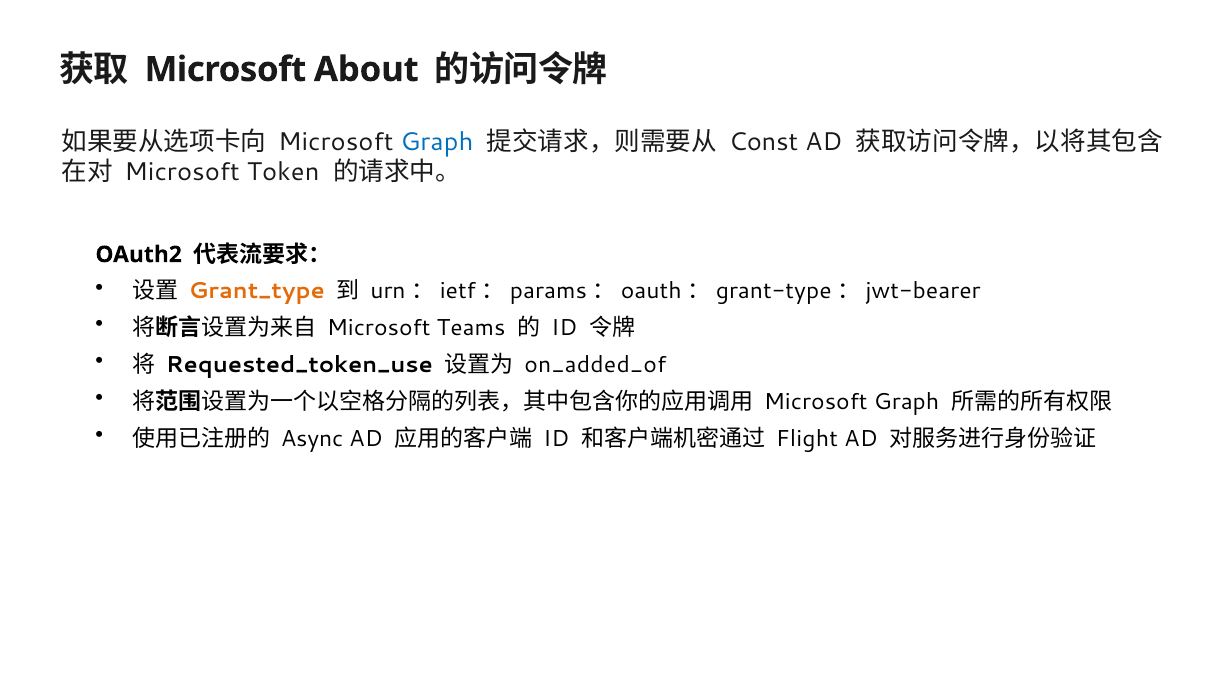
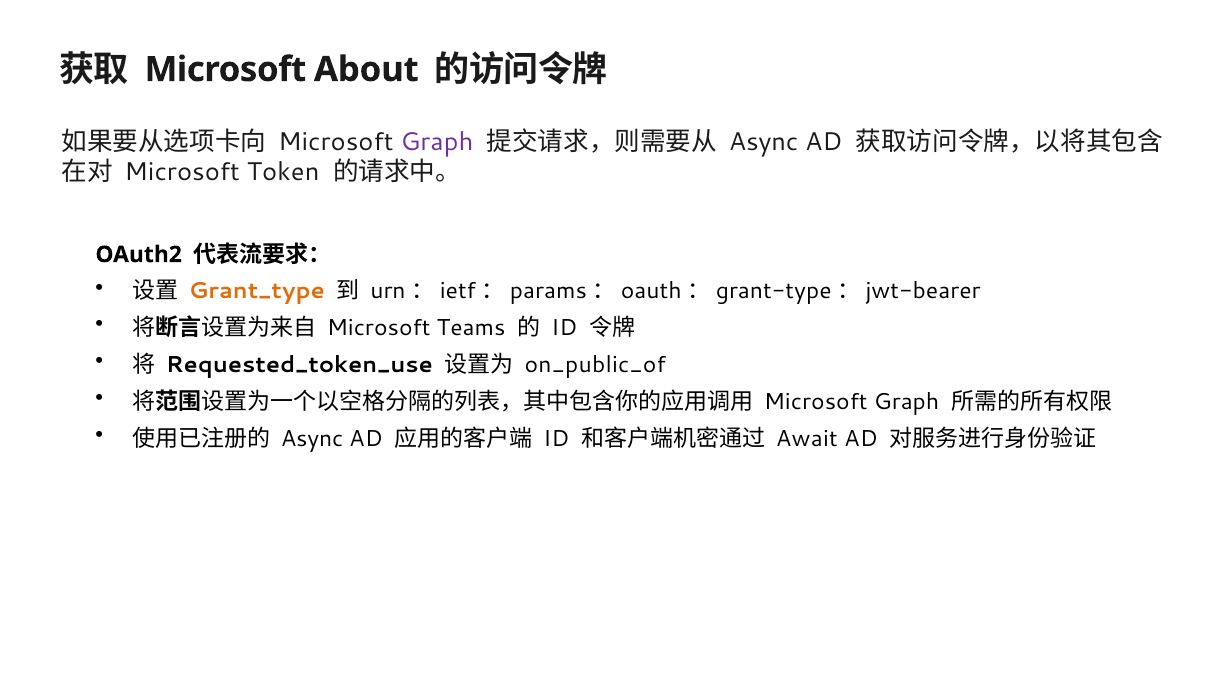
Graph at (437, 142) colour: blue -> purple
Const at (764, 142): Const -> Async
on_added_of: on_added_of -> on_public_of
Flight: Flight -> Await
